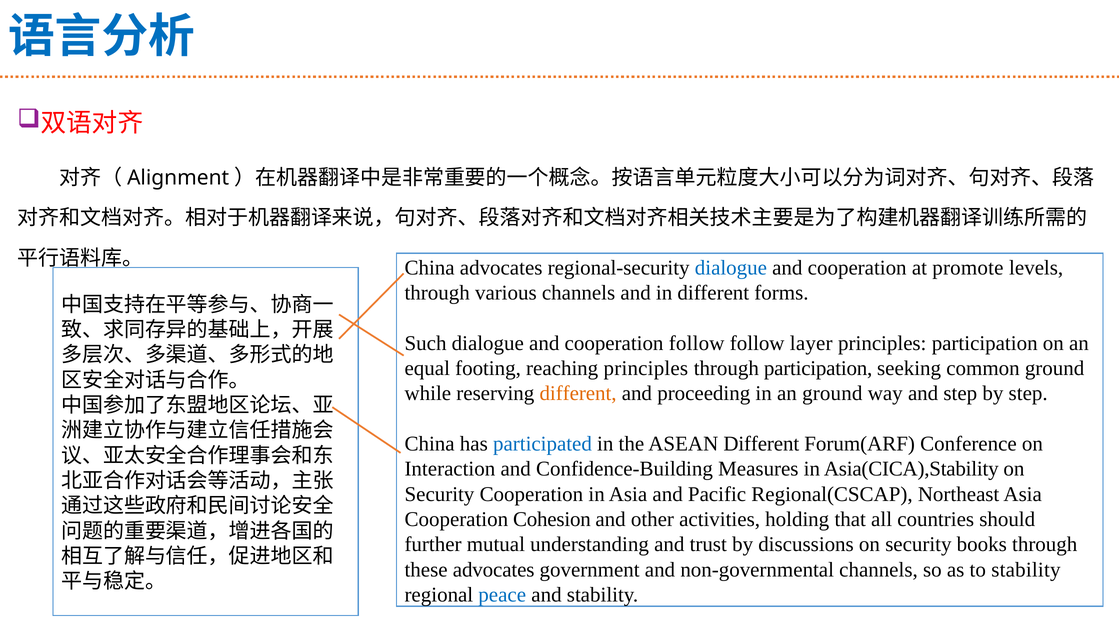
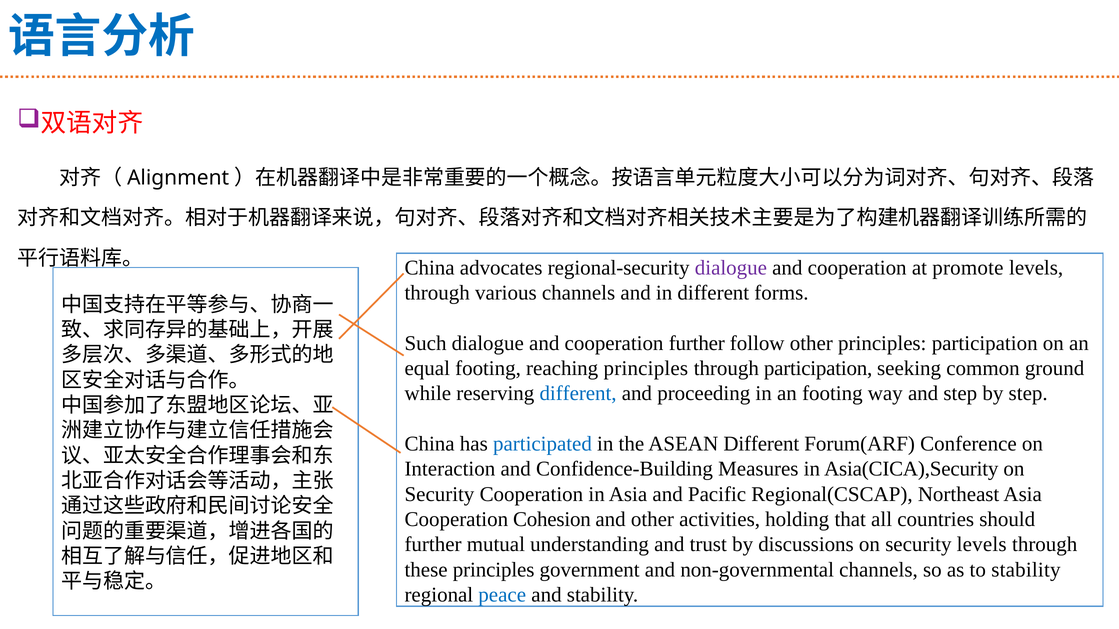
dialogue at (731, 268) colour: blue -> purple
cooperation follow: follow -> further
follow layer: layer -> other
different at (578, 394) colour: orange -> blue
an ground: ground -> footing
Asia(CICA),Stability: Asia(CICA),Stability -> Asia(CICA),Security
security books: books -> levels
these advocates: advocates -> principles
